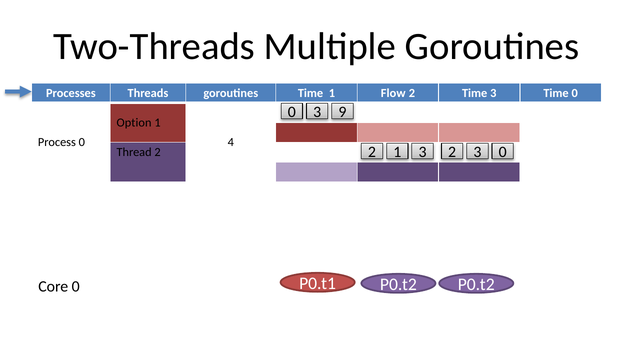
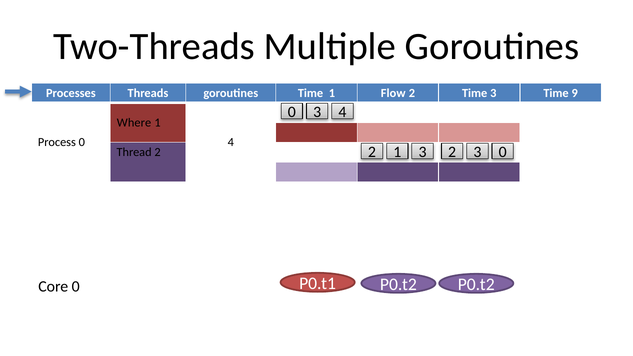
Time 0: 0 -> 9
3 9: 9 -> 4
Option: Option -> Where
